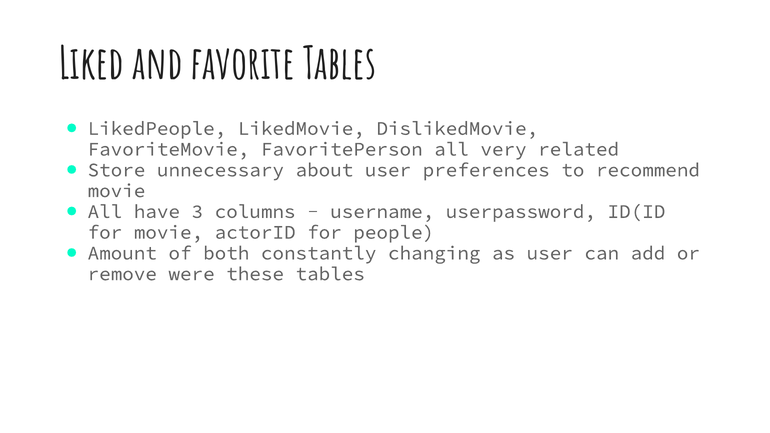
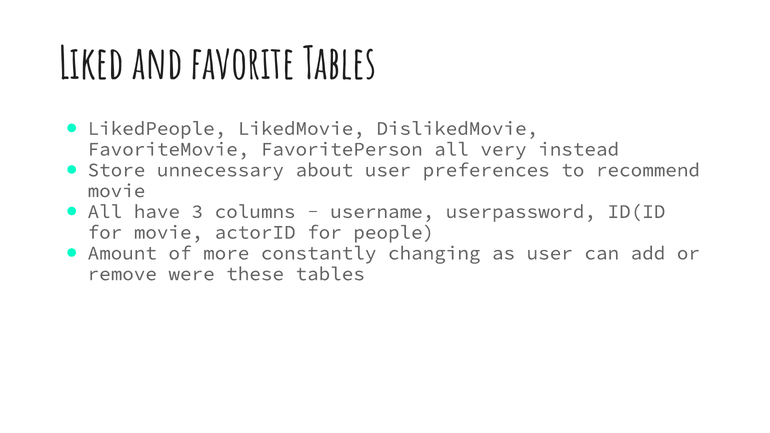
related: related -> instead
both: both -> more
